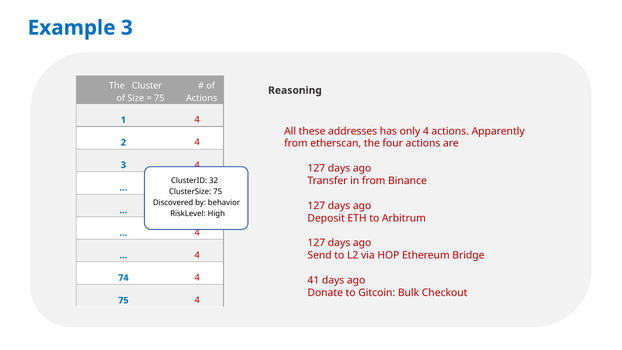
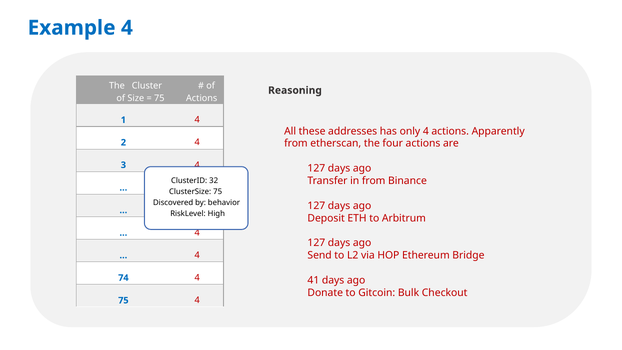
Example 3: 3 -> 4
